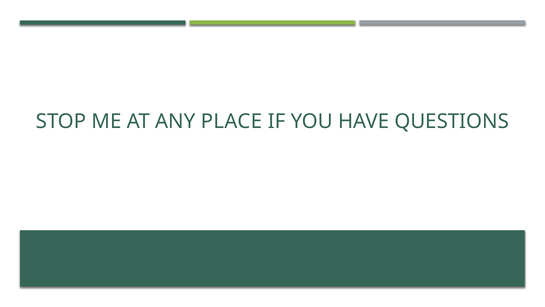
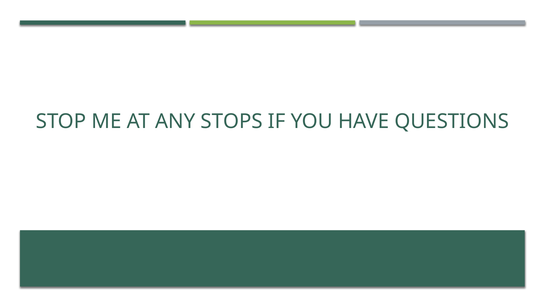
PLACE: PLACE -> STOPS
